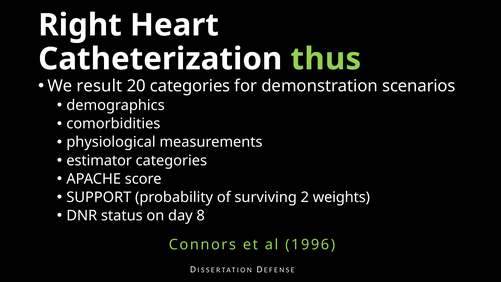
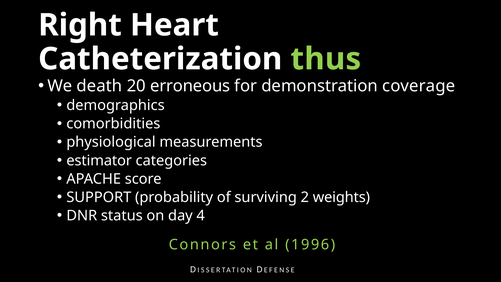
result: result -> death
20 categories: categories -> erroneous
scenarios: scenarios -> coverage
8: 8 -> 4
